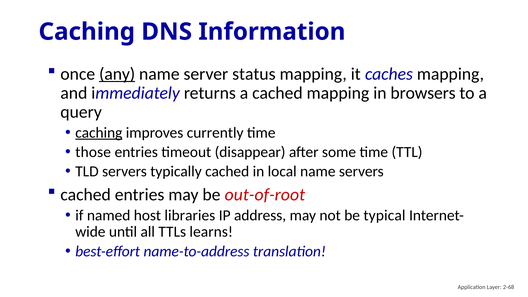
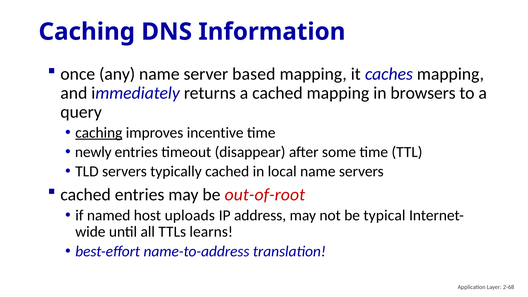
any underline: present -> none
status: status -> based
currently: currently -> incentive
those: those -> newly
libraries: libraries -> uploads
